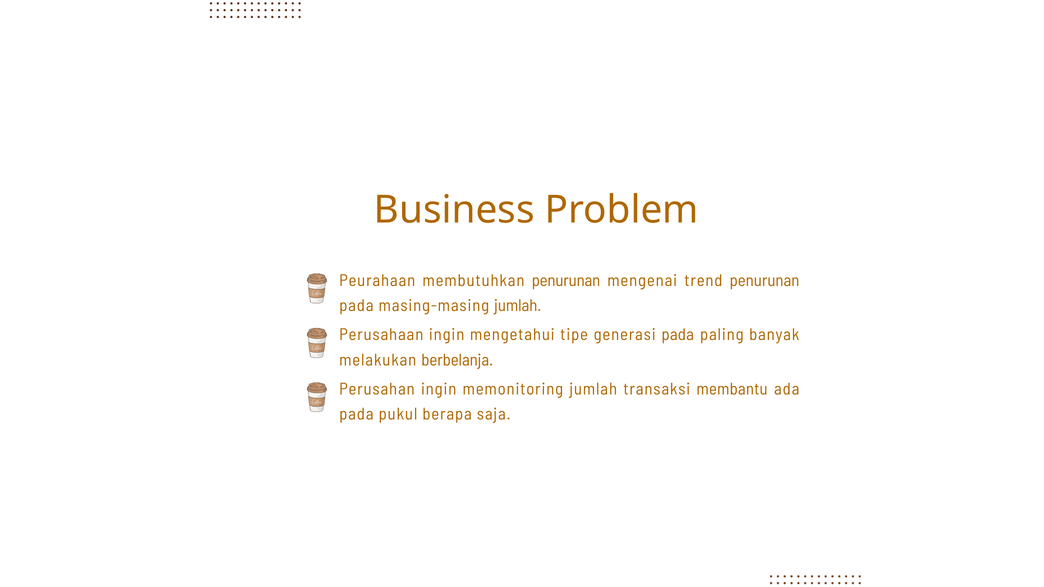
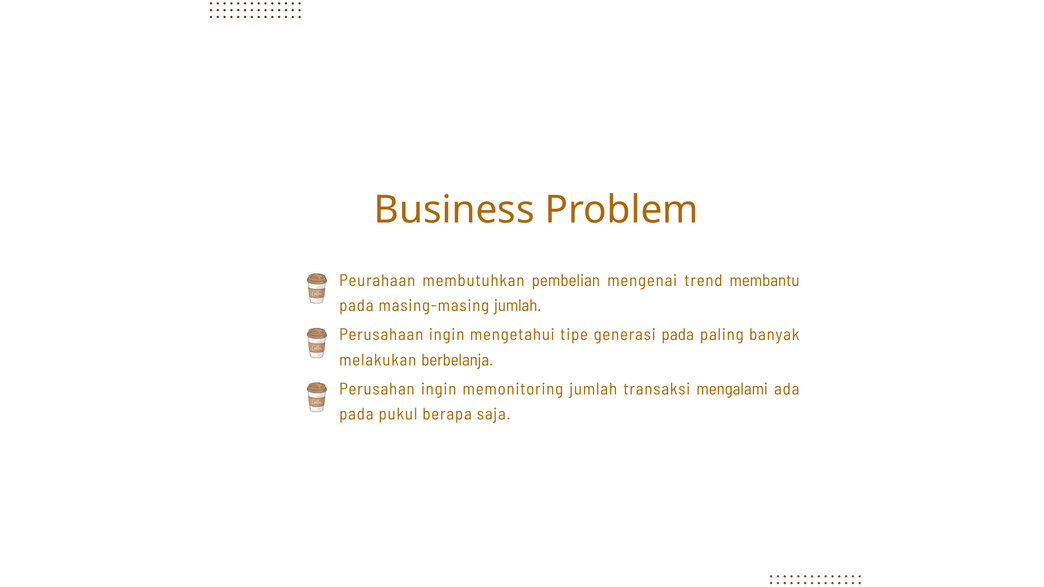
membutuhkan penurunan: penurunan -> pembelian
trend penurunan: penurunan -> membantu
membantu: membantu -> mengalami
